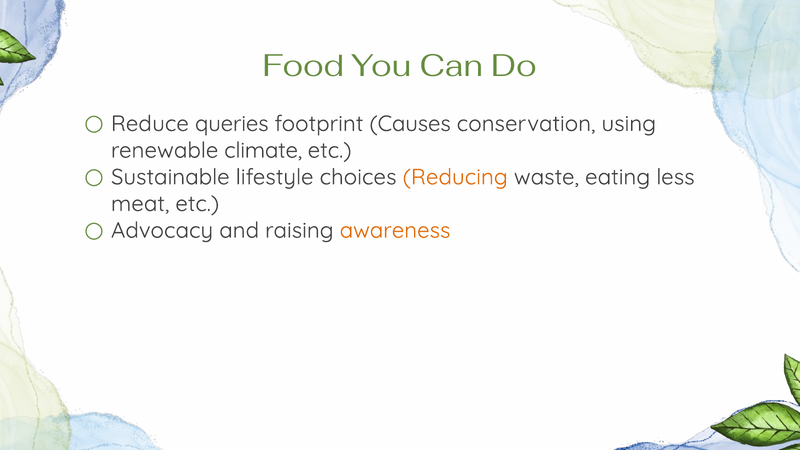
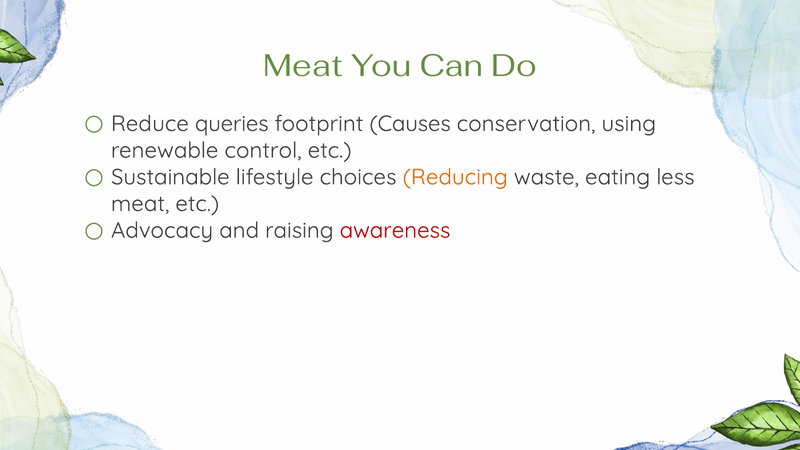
Food at (303, 66): Food -> Meat
climate: climate -> control
awareness colour: orange -> red
